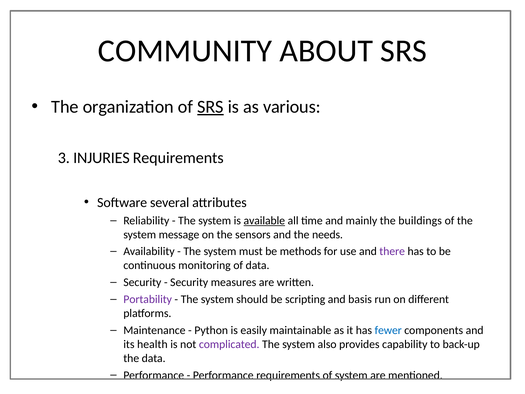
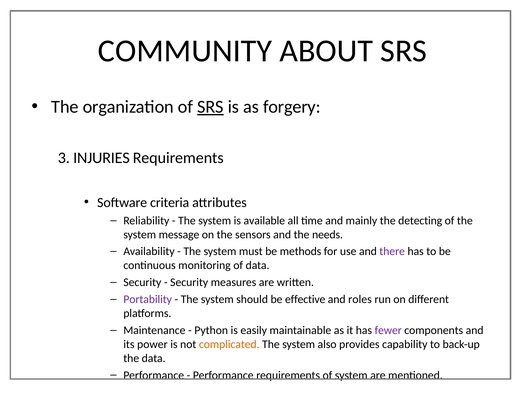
various: various -> forgery
several: several -> criteria
available underline: present -> none
buildings: buildings -> detecting
scripting: scripting -> effective
basis: basis -> roles
fewer colour: blue -> purple
health: health -> power
complicated colour: purple -> orange
